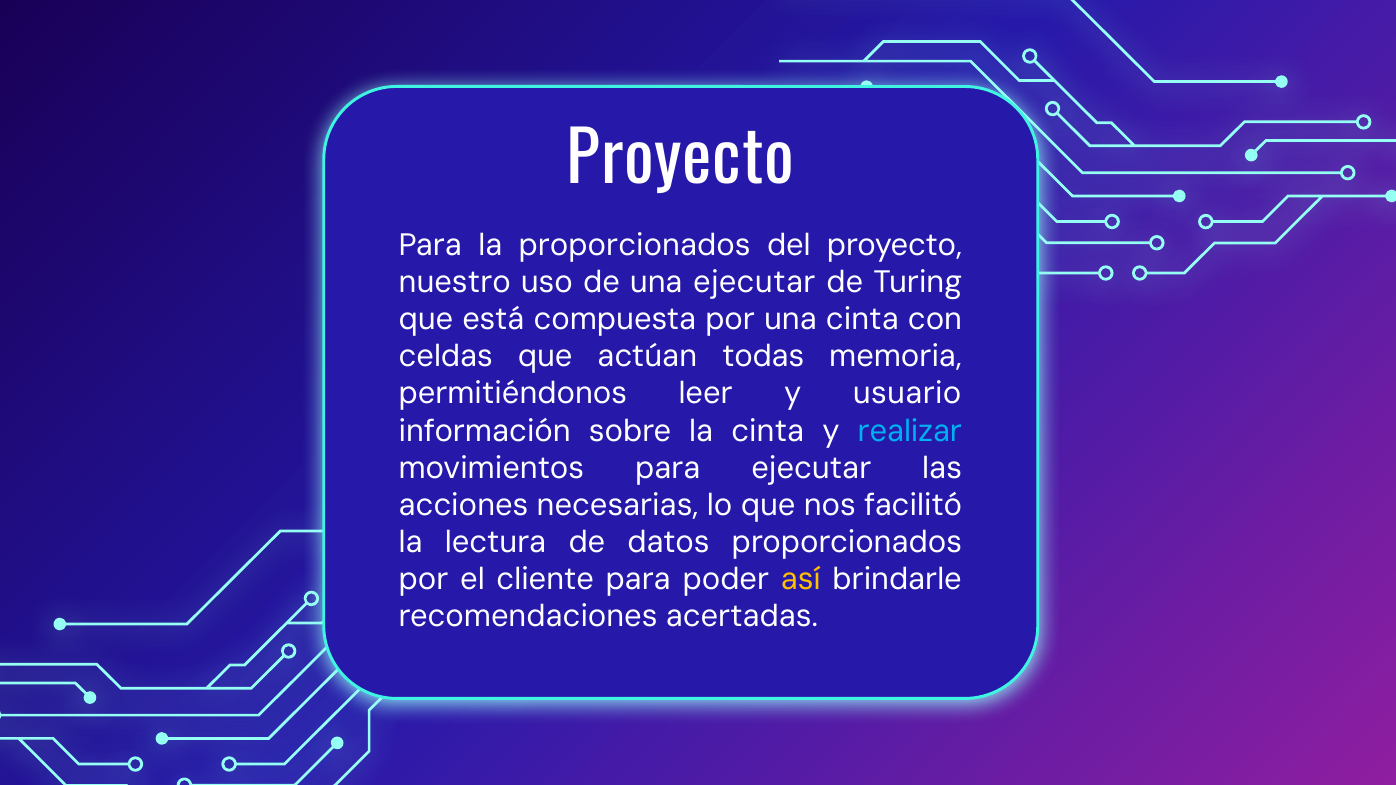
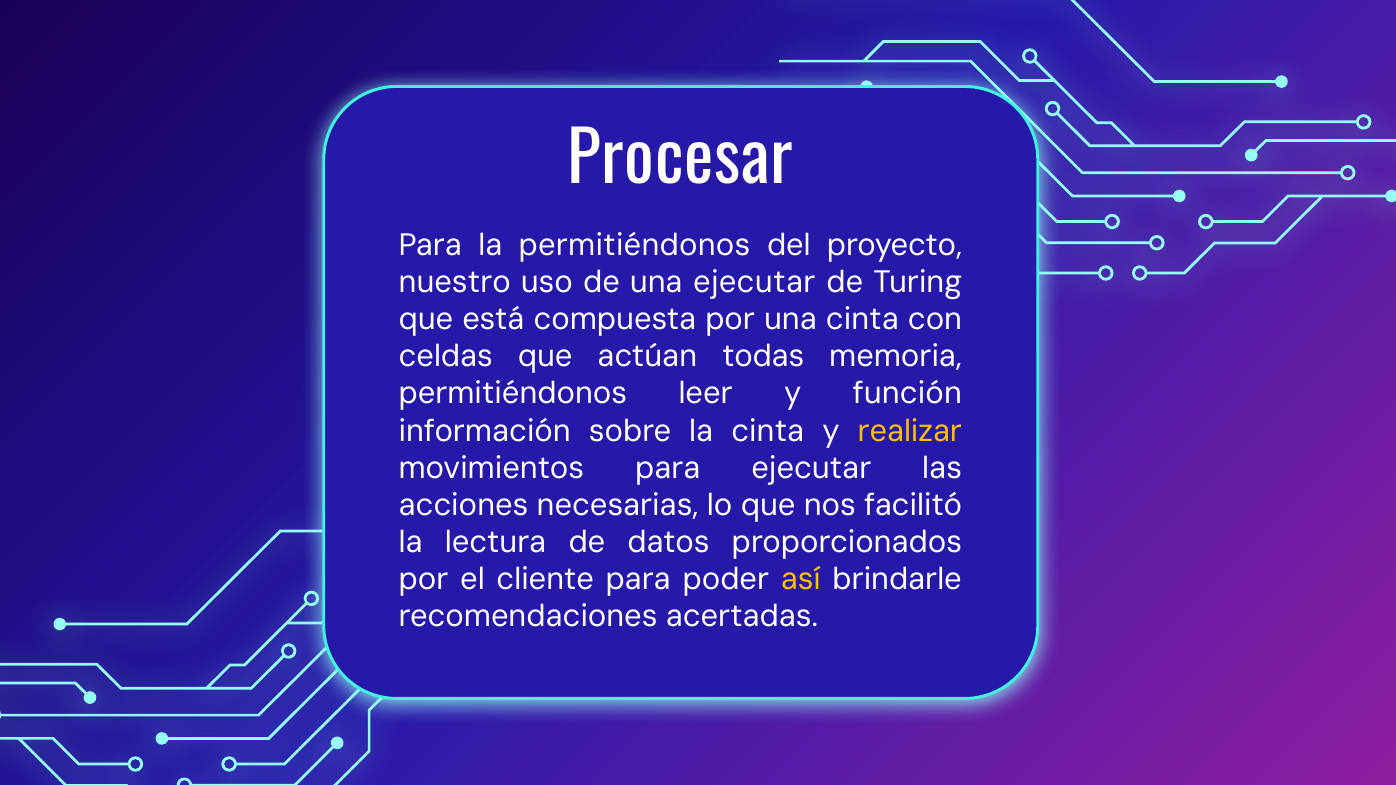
Proyecto at (680, 160): Proyecto -> Procesar
la proporcionados: proporcionados -> permitiéndonos
usuario: usuario -> función
realizar colour: light blue -> yellow
